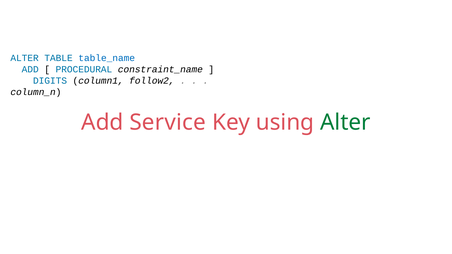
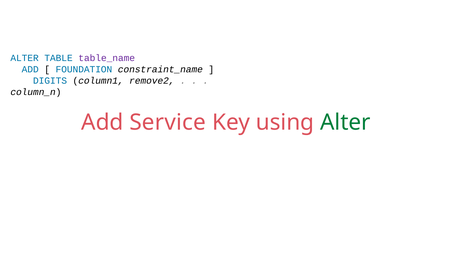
table_name colour: blue -> purple
PROCEDURAL: PROCEDURAL -> FOUNDATION
follow2: follow2 -> remove2
